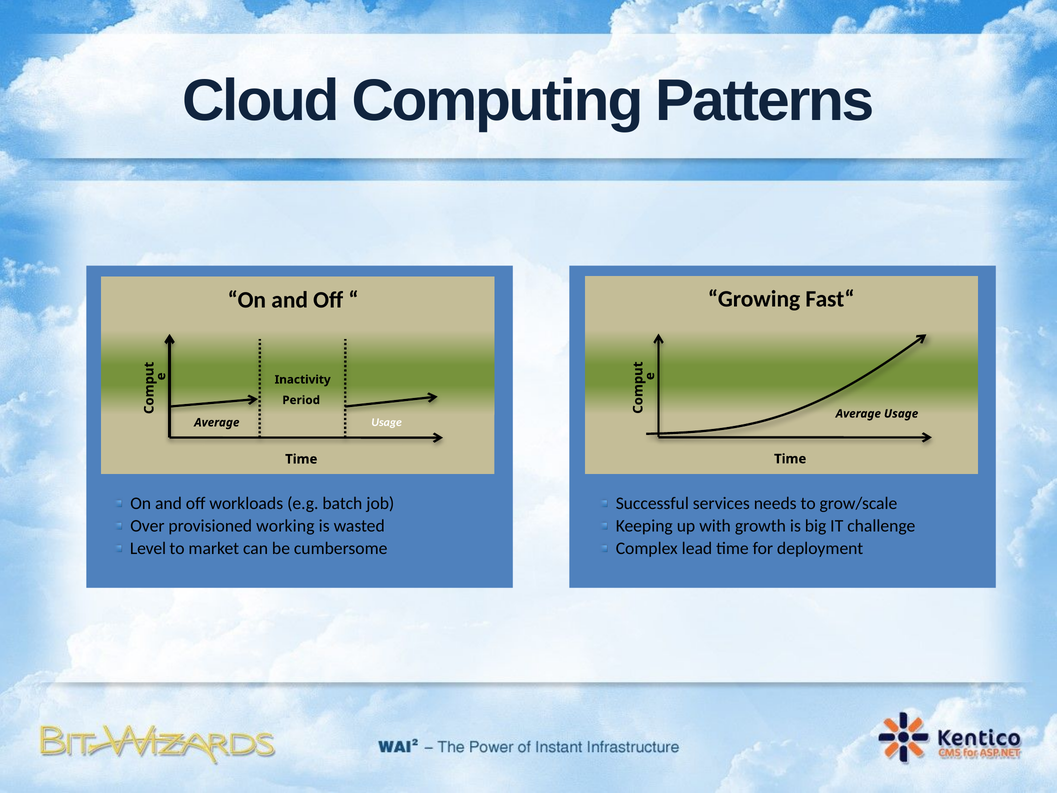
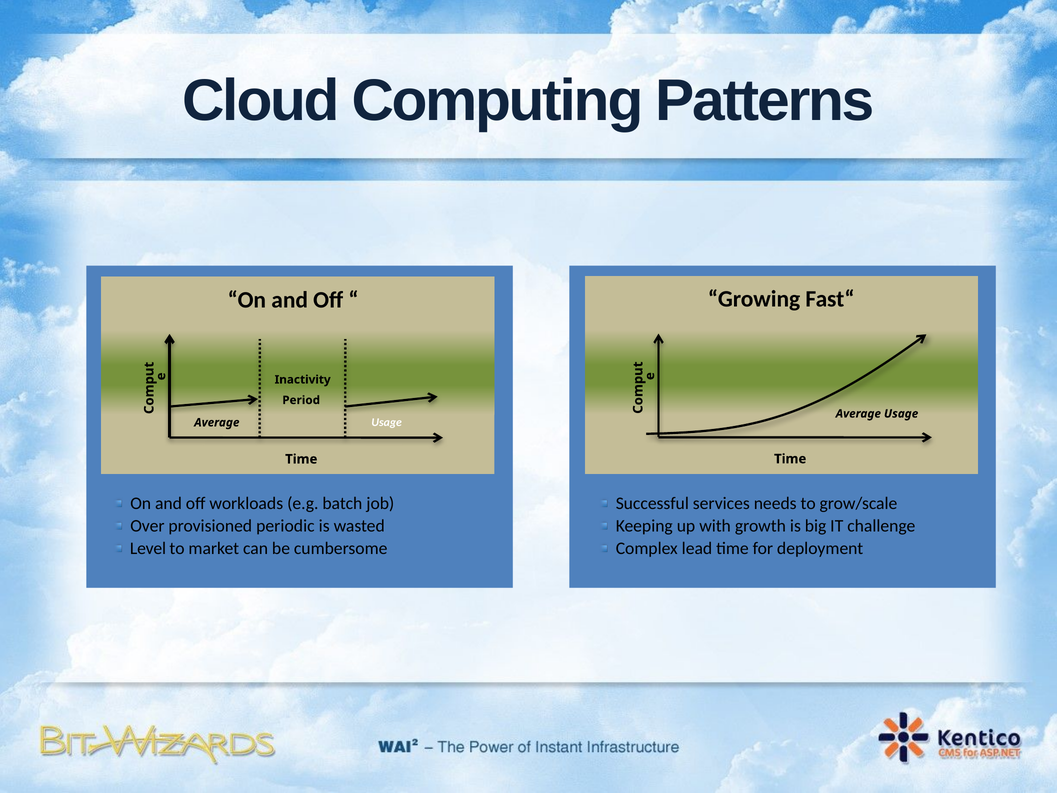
working: working -> periodic
